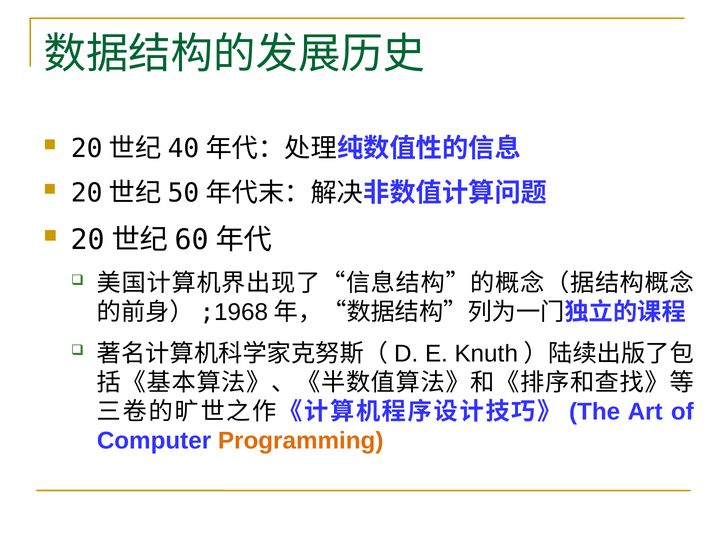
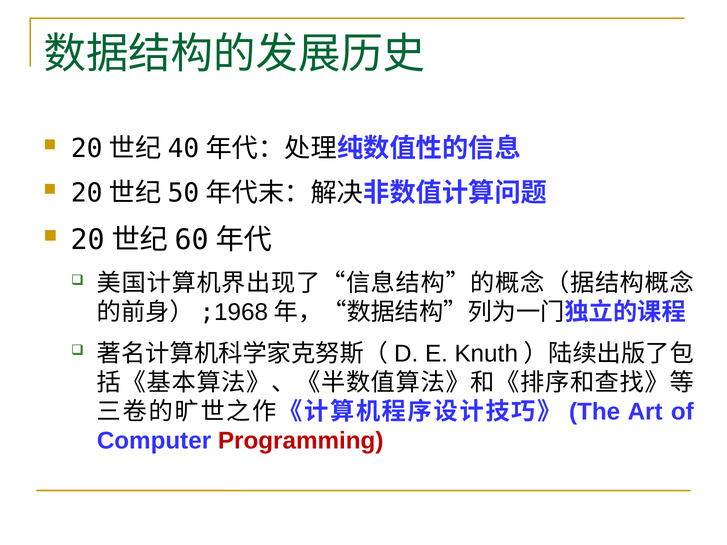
Programming colour: orange -> red
